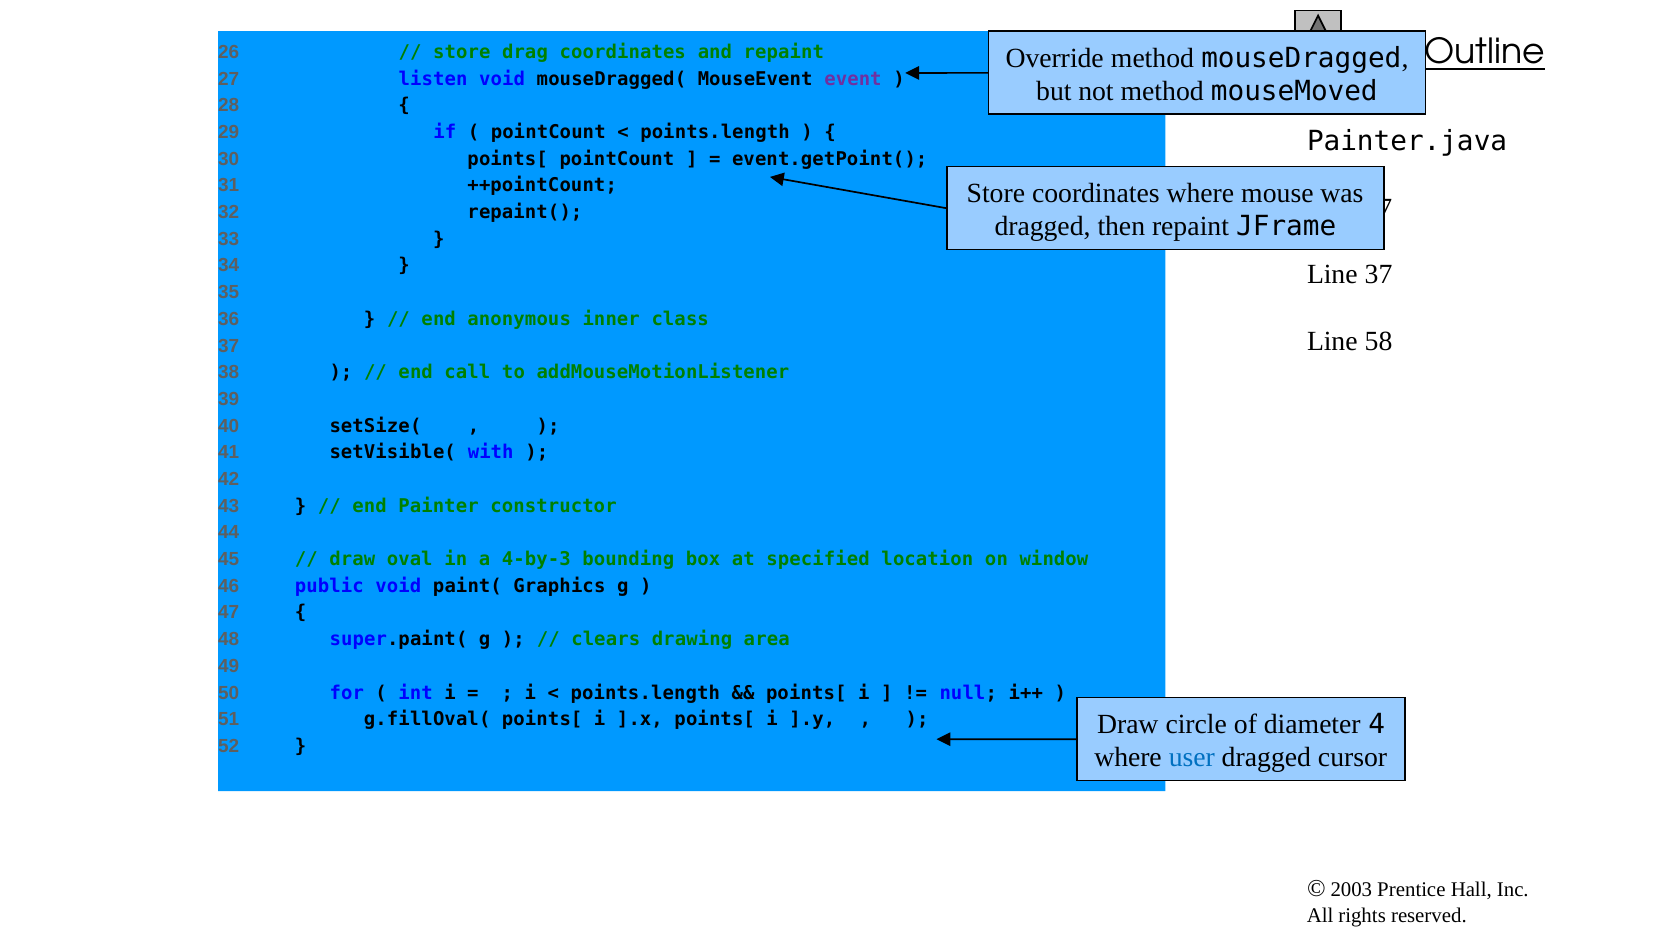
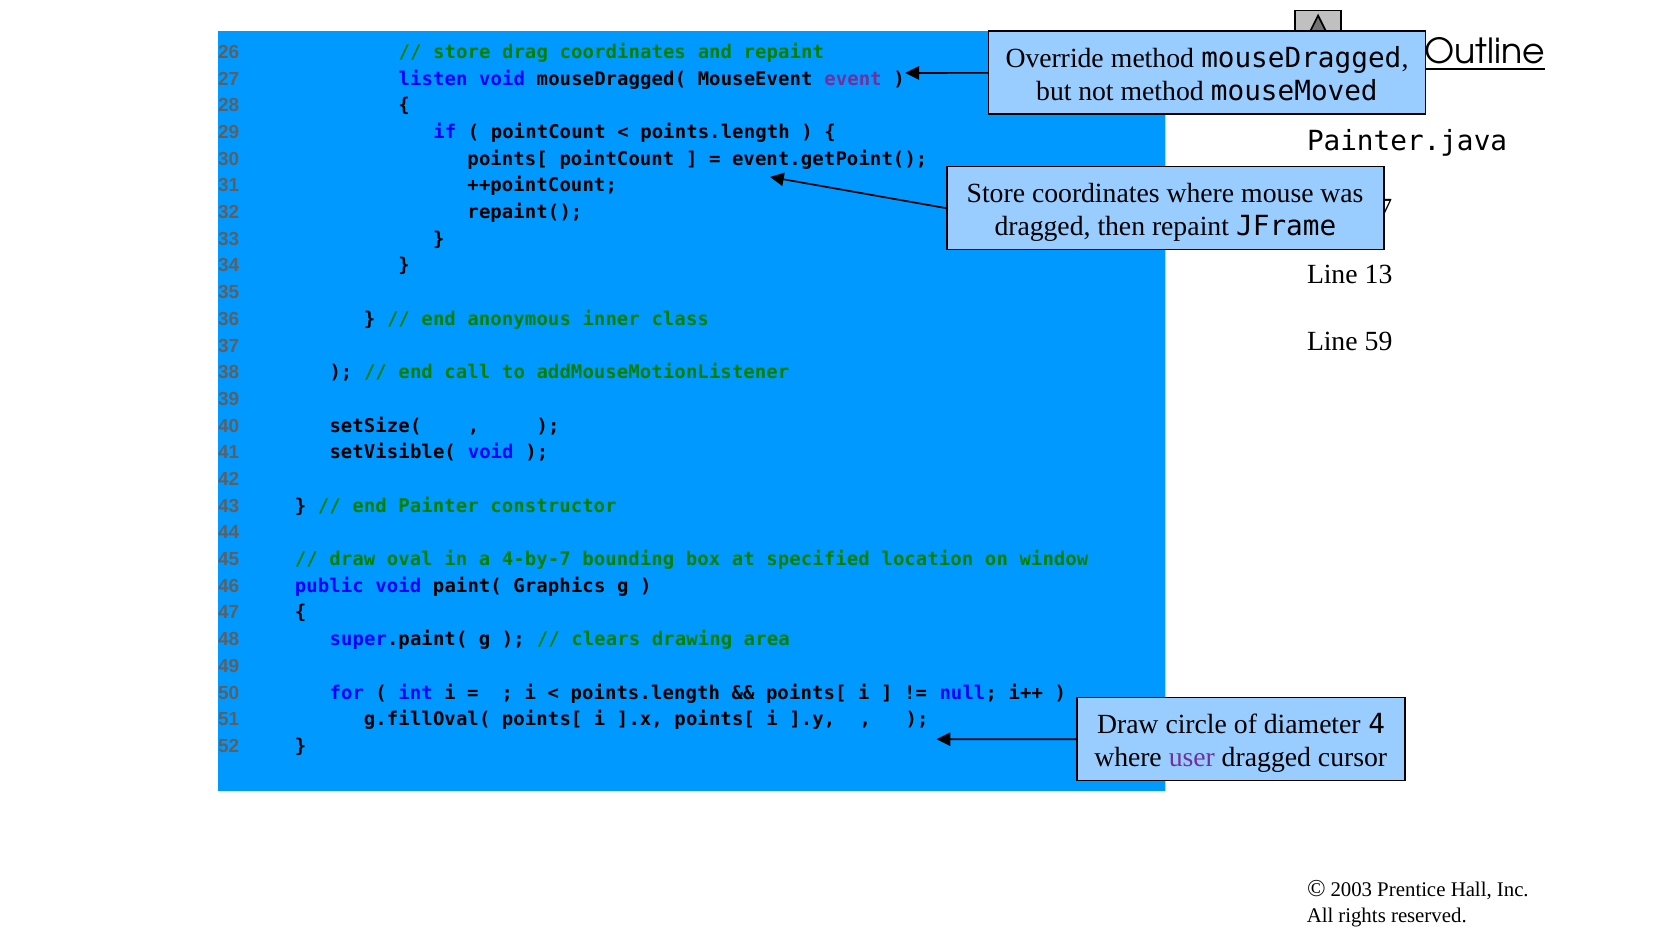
Line 37: 37 -> 13
58: 58 -> 59
setVisible( with: with -> void
4-by-3: 4-by-3 -> 4-by-7
user colour: blue -> purple
